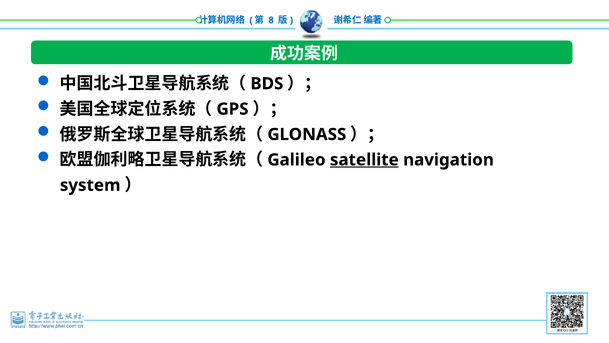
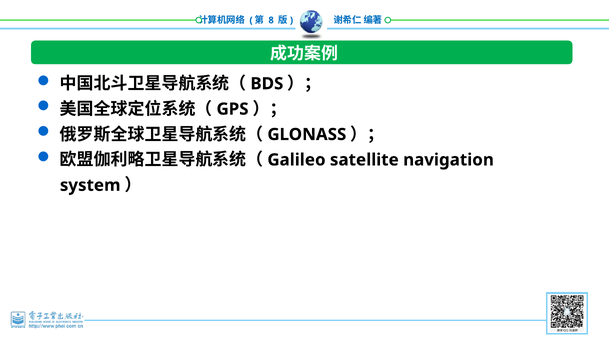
satellite underline: present -> none
